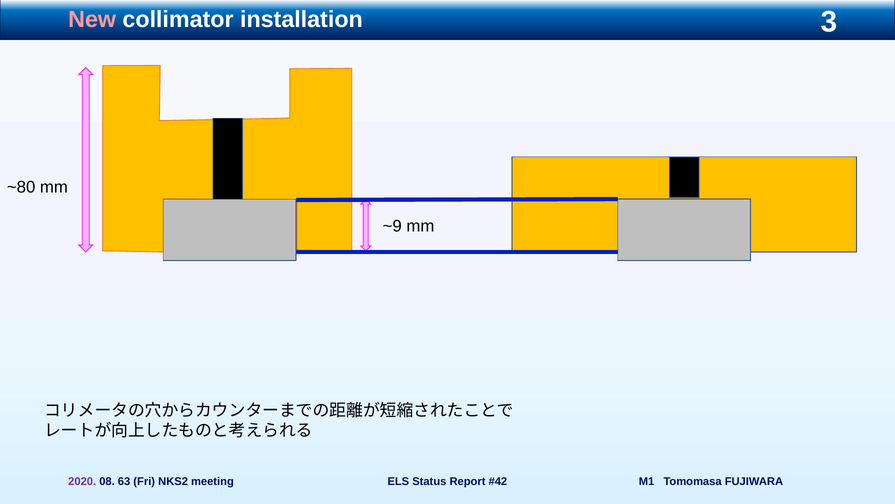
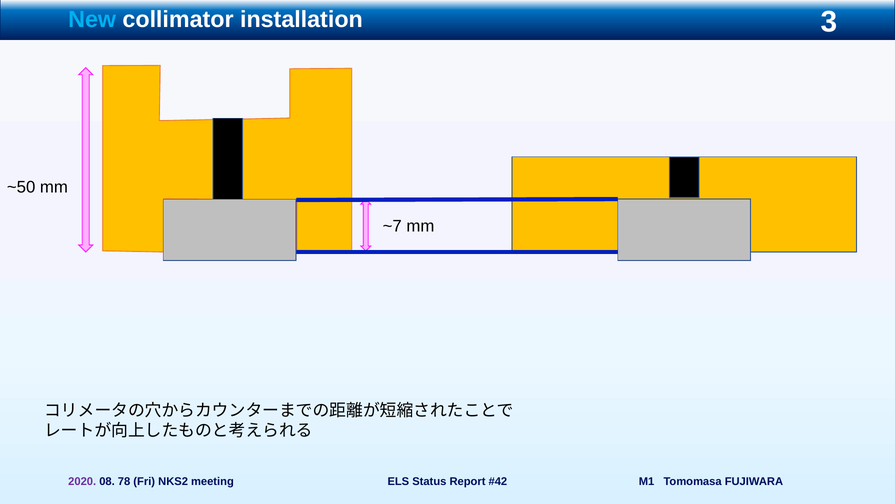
New colour: pink -> light blue
~80: ~80 -> ~50
~9: ~9 -> ~7
63: 63 -> 78
